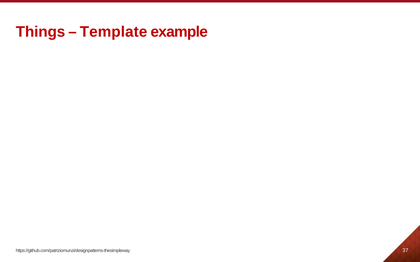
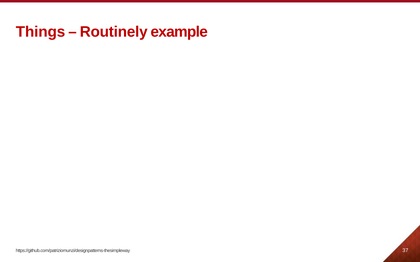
Template: Template -> Routinely
